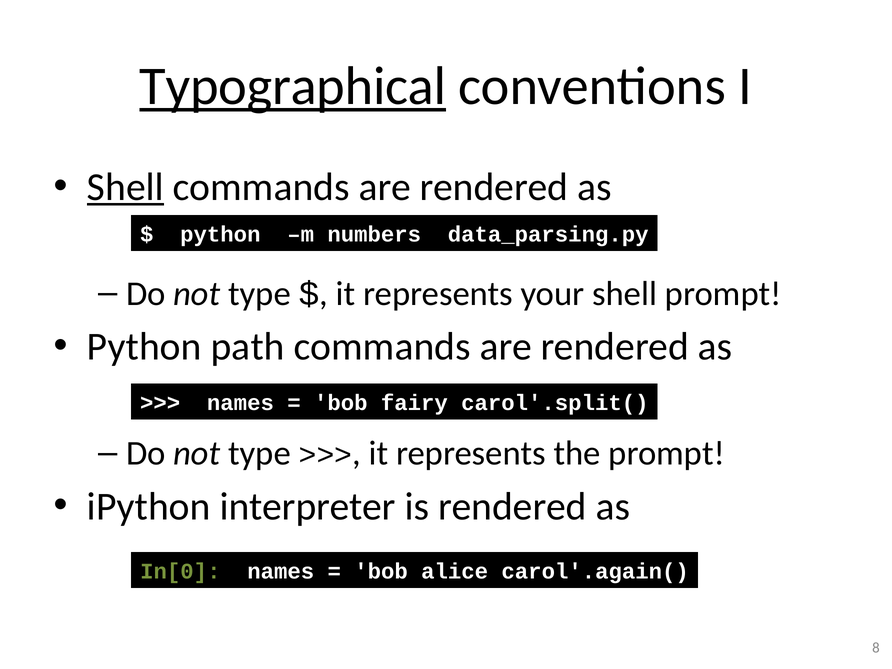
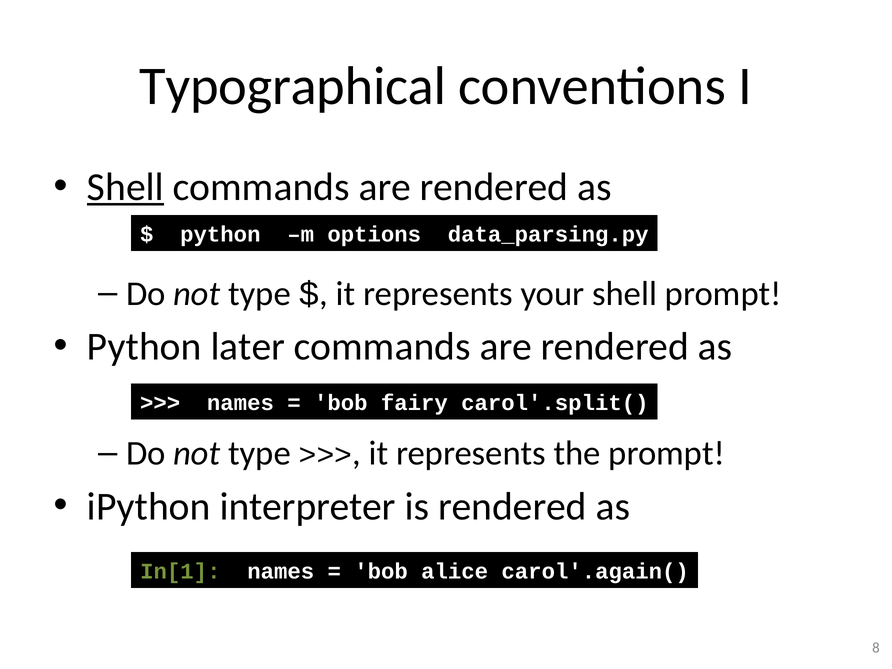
Typographical underline: present -> none
numbers: numbers -> options
path: path -> later
In[0: In[0 -> In[1
